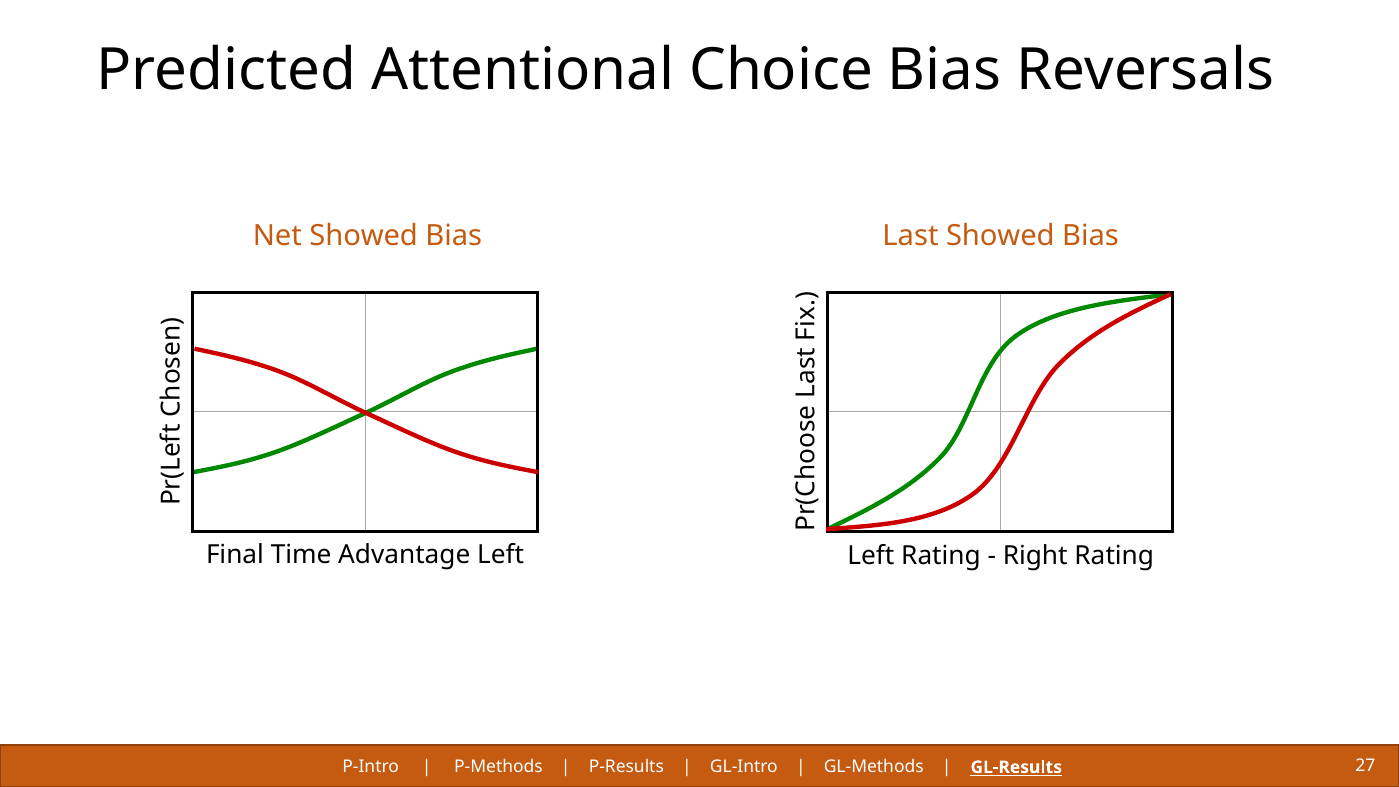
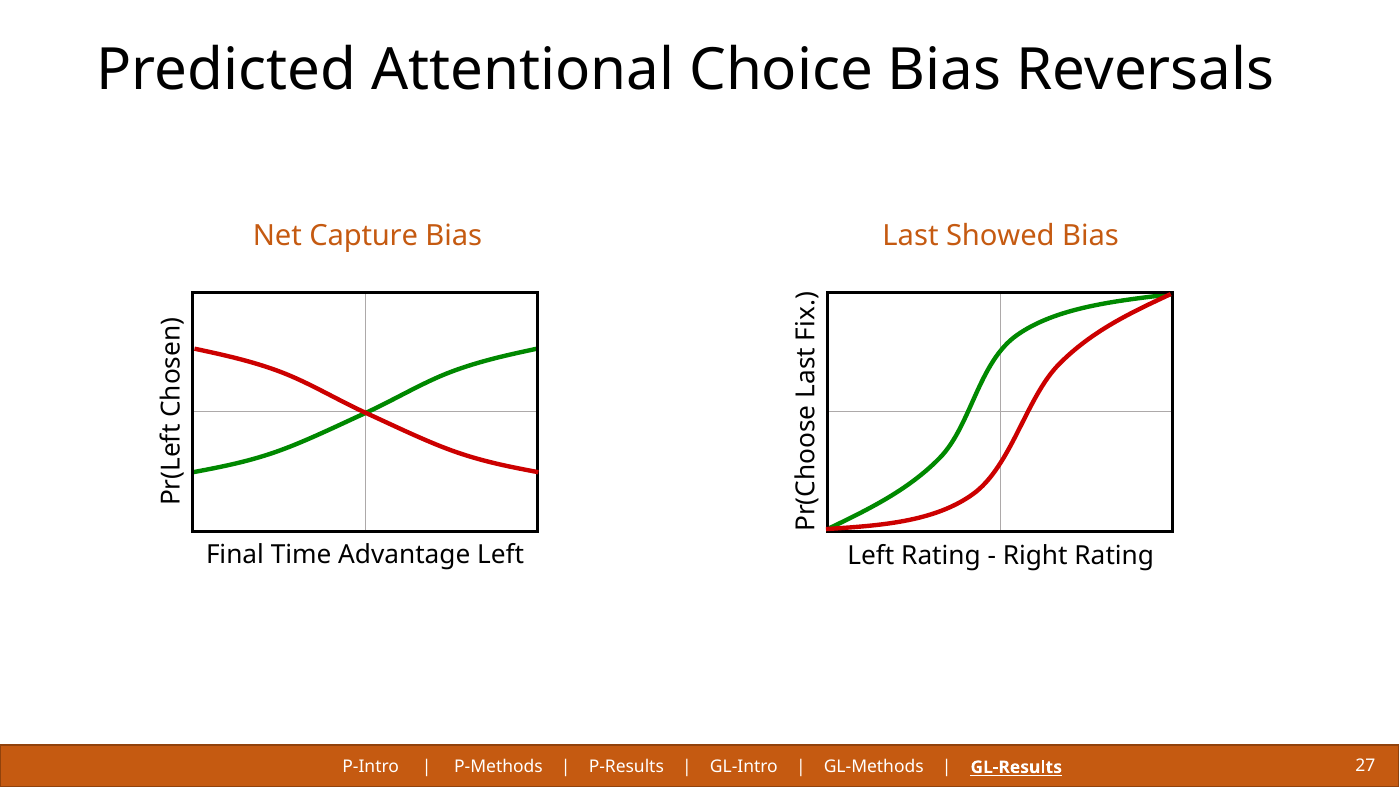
Net Showed: Showed -> Capture
